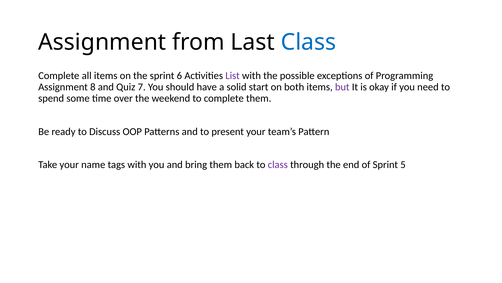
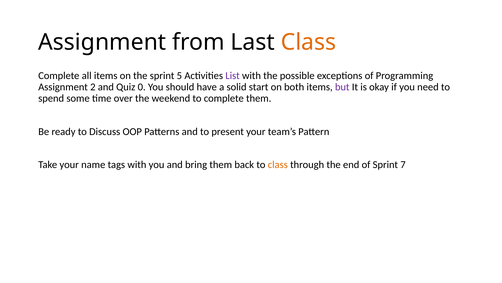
Class at (309, 42) colour: blue -> orange
6: 6 -> 5
8: 8 -> 2
7: 7 -> 0
class at (278, 164) colour: purple -> orange
5: 5 -> 7
